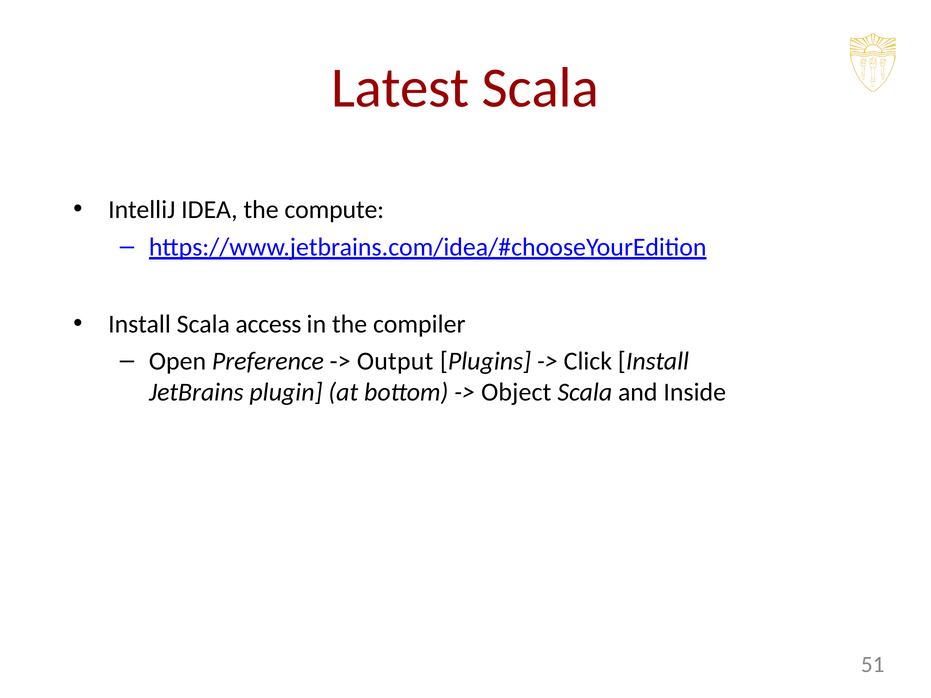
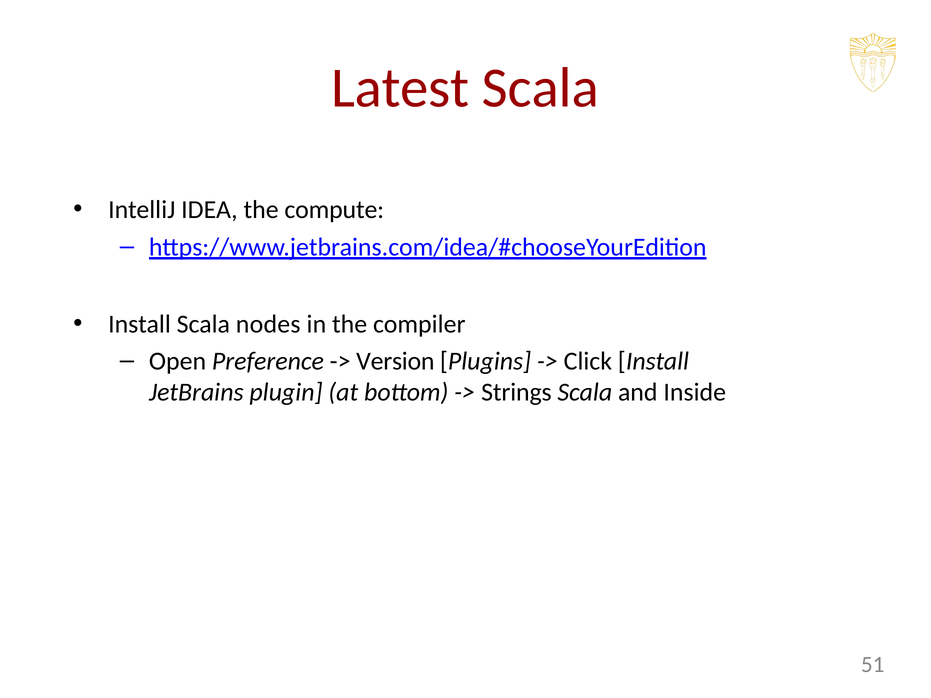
access: access -> nodes
Output: Output -> Version
Object: Object -> Strings
